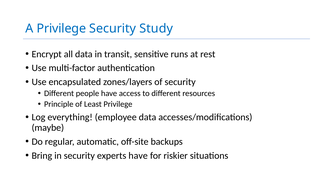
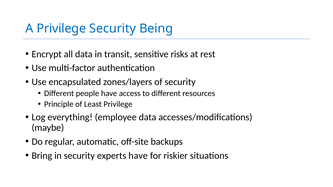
Study: Study -> Being
runs: runs -> risks
